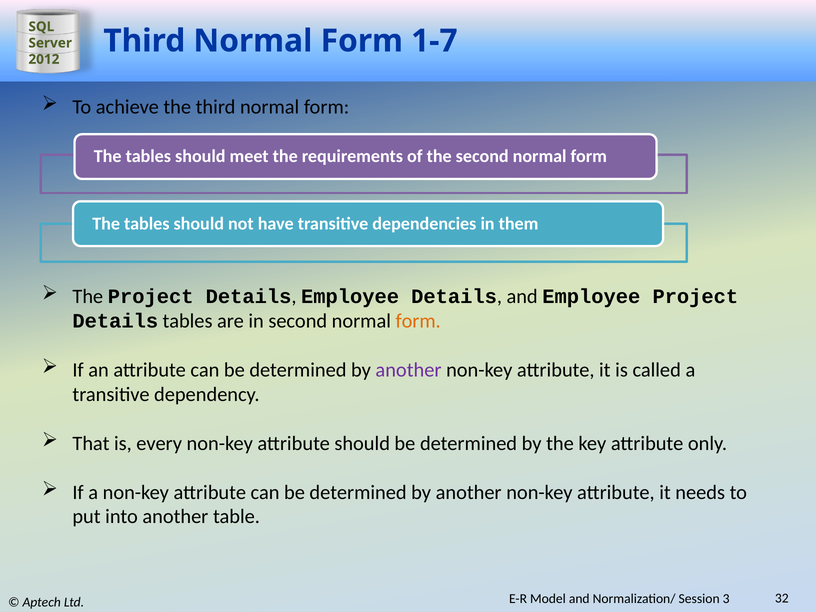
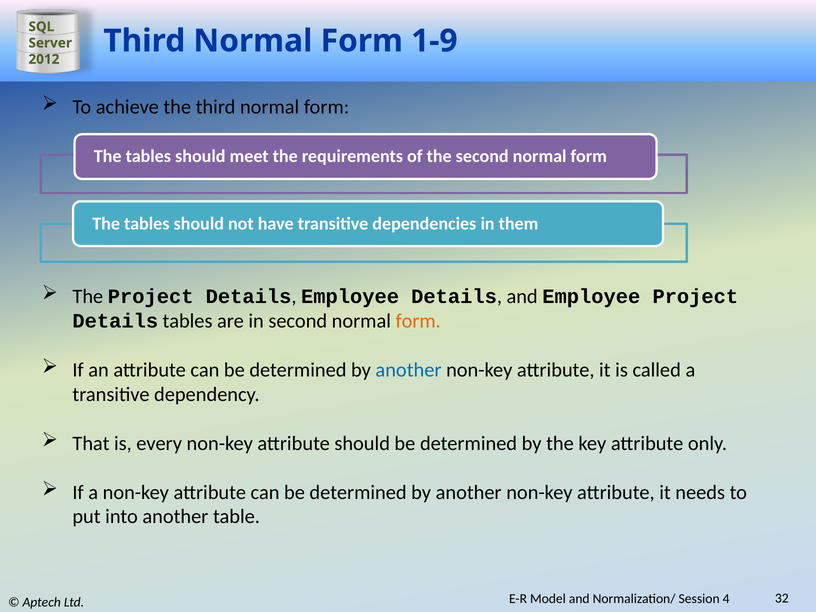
1-7: 1-7 -> 1-9
another at (409, 370) colour: purple -> blue
3: 3 -> 4
